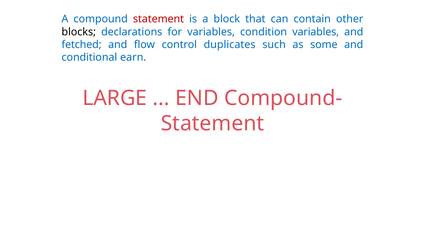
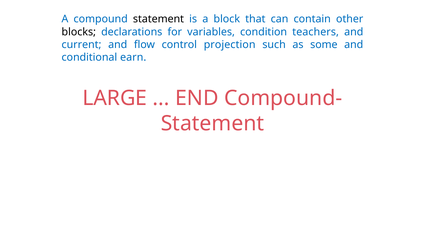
statement at (158, 19) colour: red -> black
condition variables: variables -> teachers
fetched: fetched -> current
duplicates: duplicates -> projection
